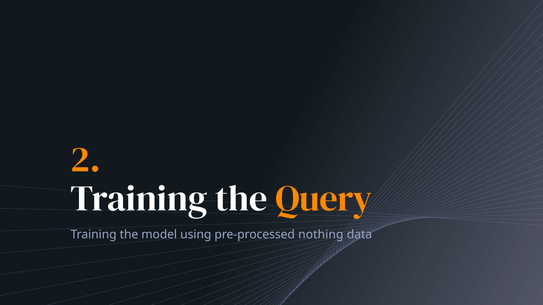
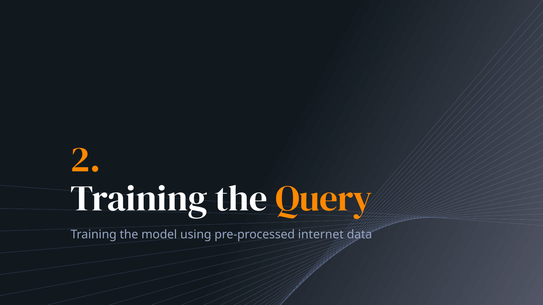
nothing: nothing -> internet
